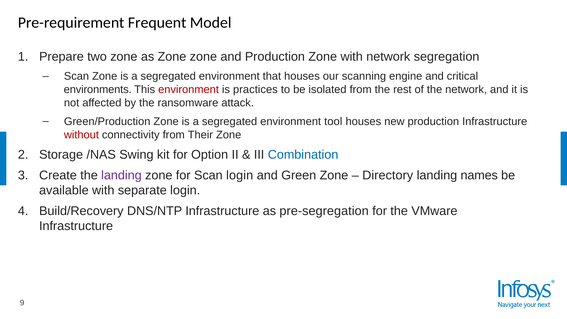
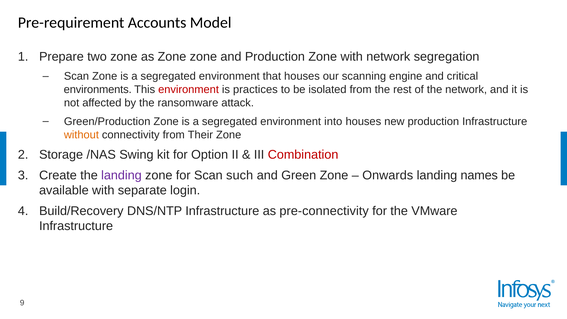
Frequent: Frequent -> Accounts
tool: tool -> into
without colour: red -> orange
Combination colour: blue -> red
Scan login: login -> such
Directory: Directory -> Onwards
pre-segregation: pre-segregation -> pre-connectivity
